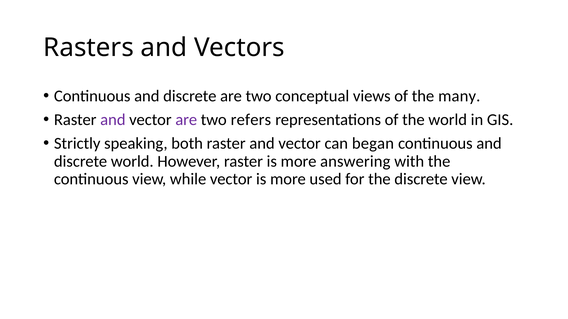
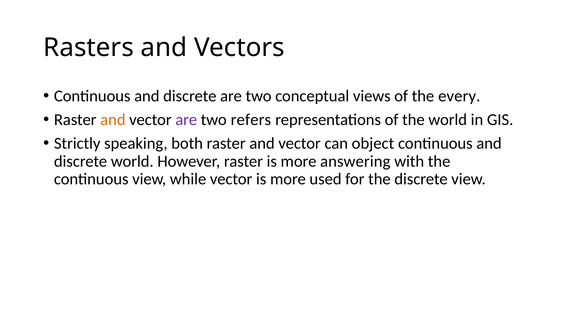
many: many -> every
and at (113, 120) colour: purple -> orange
began: began -> object
